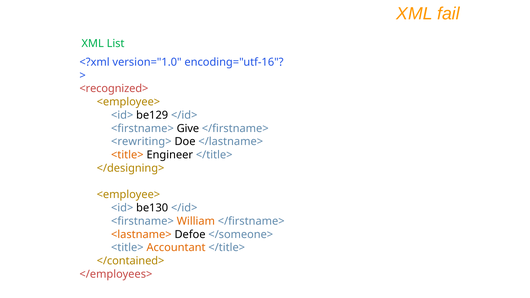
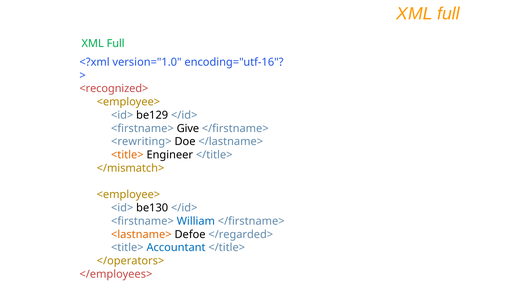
fail at (448, 14): fail -> full
List at (116, 44): List -> Full
</designing>: </designing> -> </mismatch>
William colour: orange -> blue
</someone>: </someone> -> </regarded>
Accountant colour: orange -> blue
</contained>: </contained> -> </operators>
